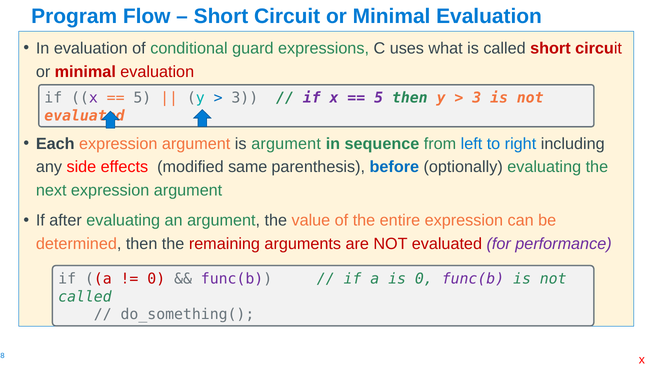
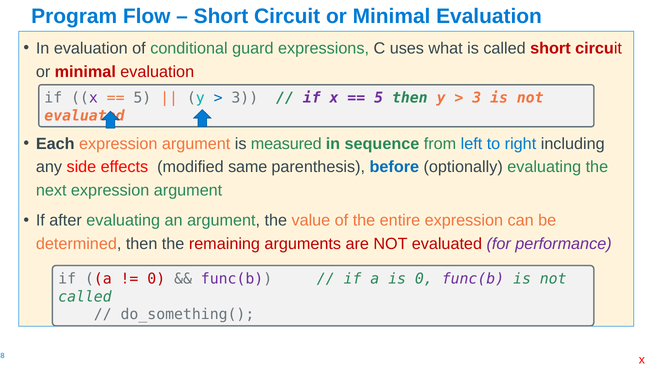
is argument: argument -> measured
